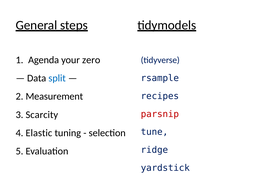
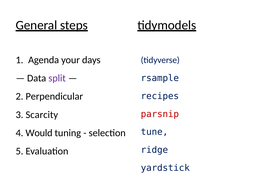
zero: zero -> days
split colour: blue -> purple
Measurement: Measurement -> Perpendicular
Elastic: Elastic -> Would
